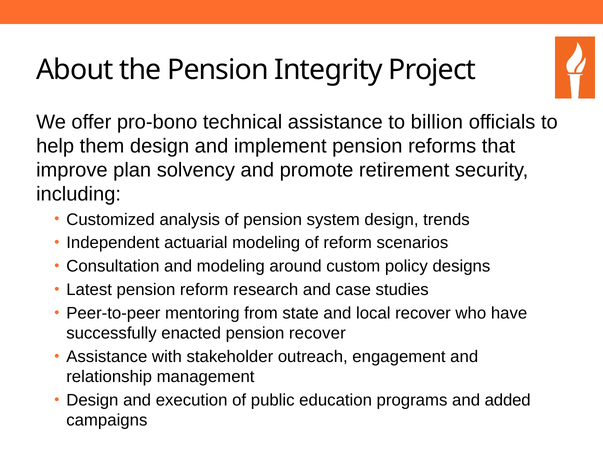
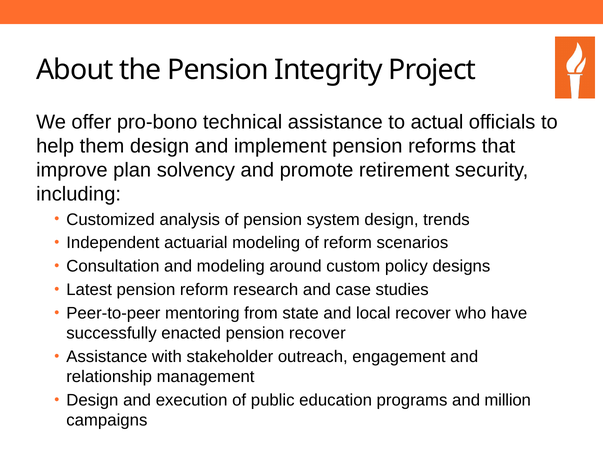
billion: billion -> actual
added: added -> million
